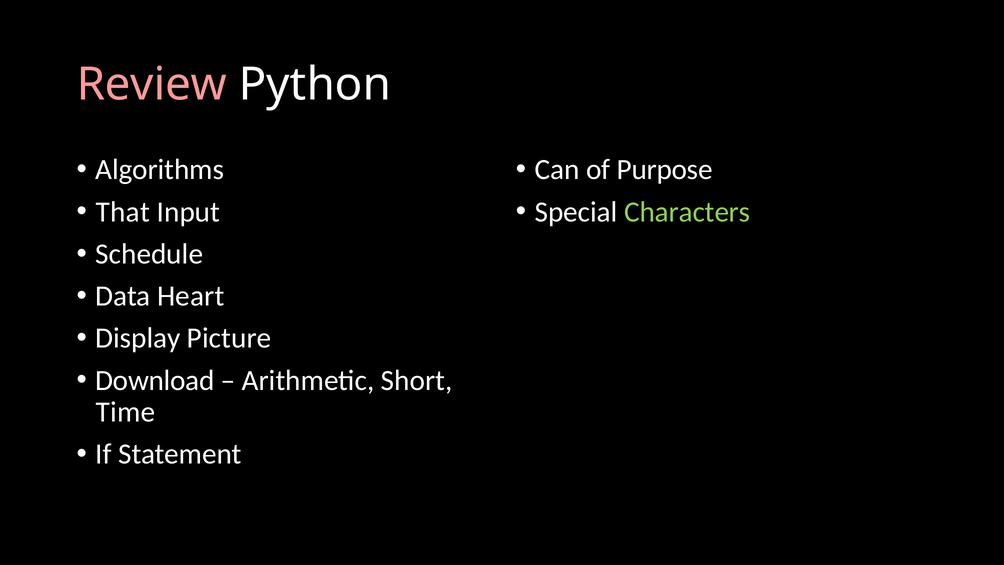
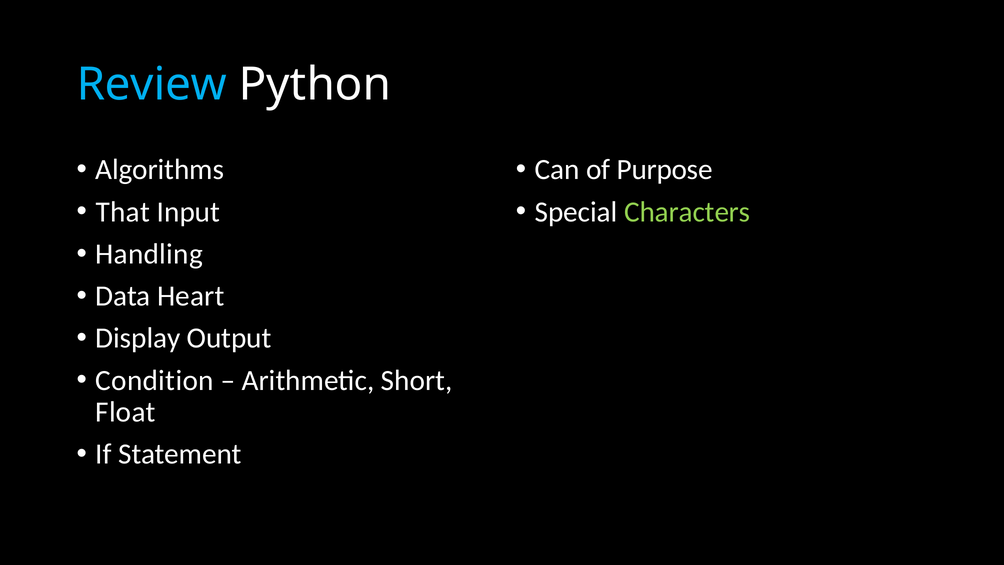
Review colour: pink -> light blue
Schedule: Schedule -> Handling
Picture: Picture -> Output
Download: Download -> Condition
Time: Time -> Float
